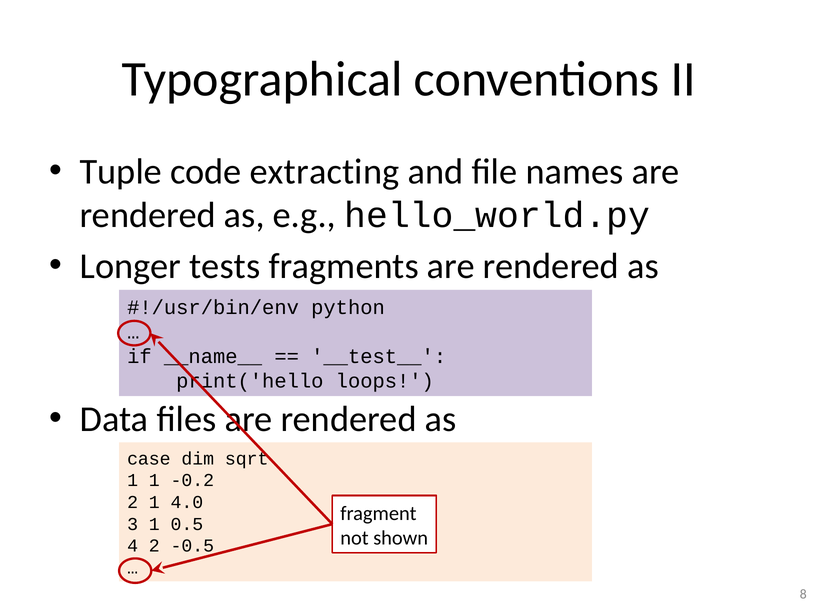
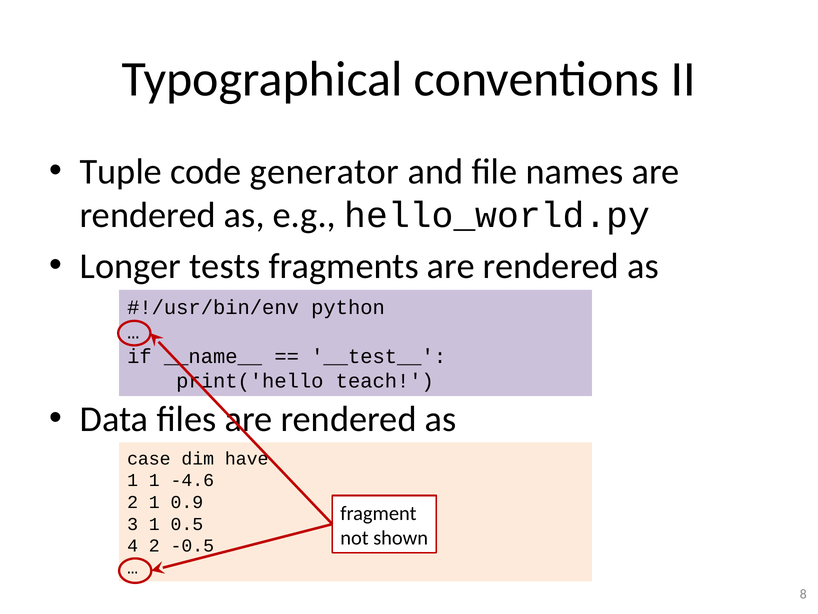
extracting: extracting -> generator
loops: loops -> teach
sqrt: sqrt -> have
-0.2: -0.2 -> -4.6
4.0: 4.0 -> 0.9
